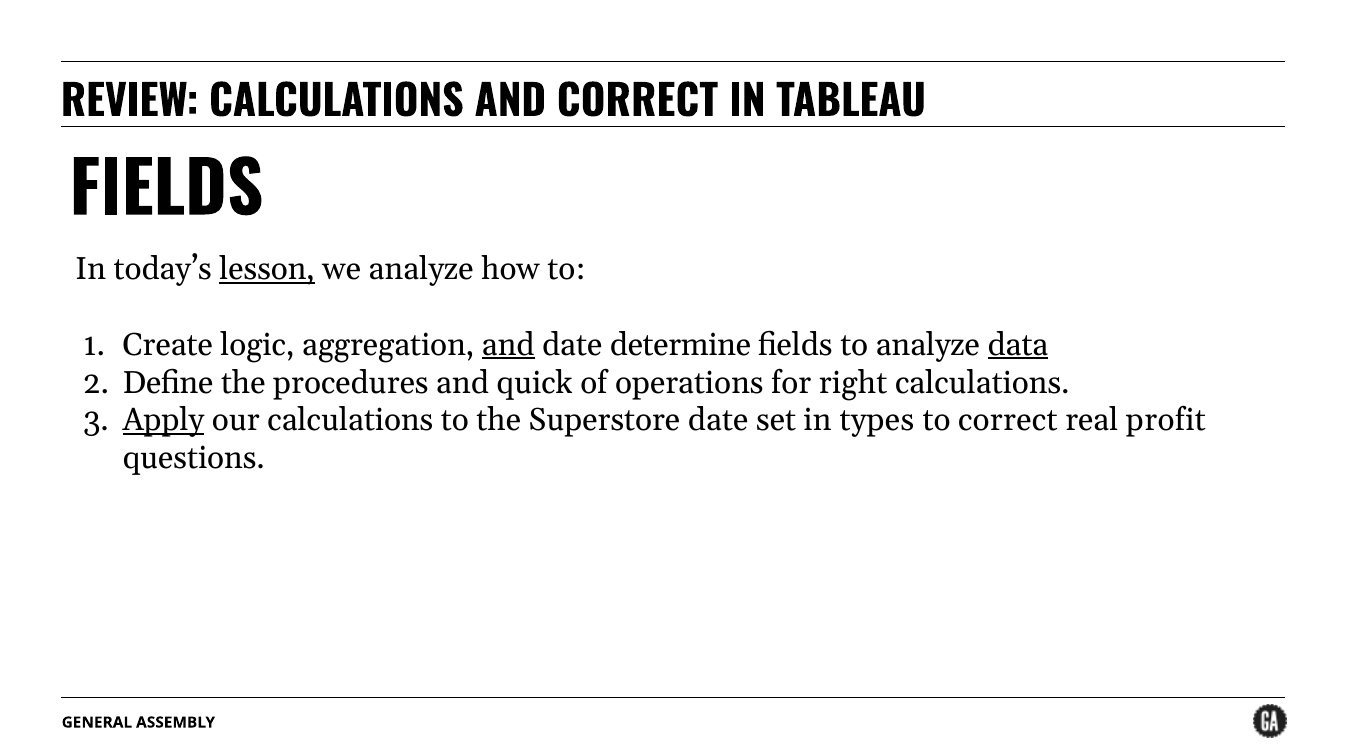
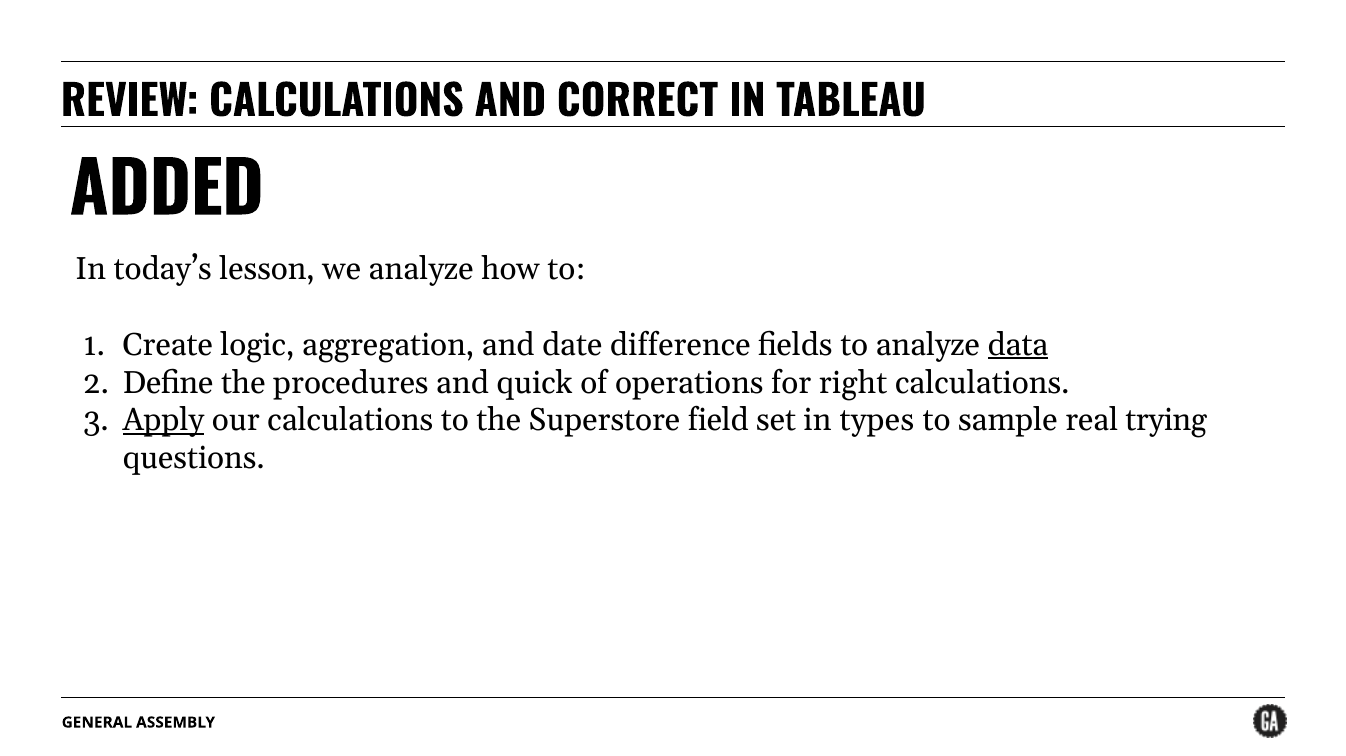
FIELDS at (166, 191): FIELDS -> ADDED
lesson underline: present -> none
and at (508, 345) underline: present -> none
determine: determine -> difference
Superstore date: date -> field
to correct: correct -> sample
profit: profit -> trying
